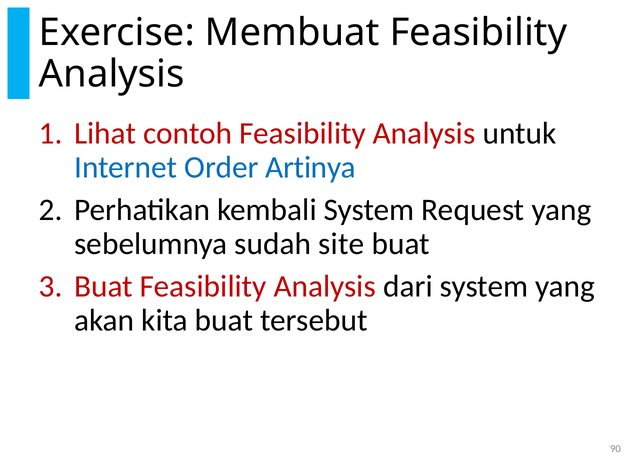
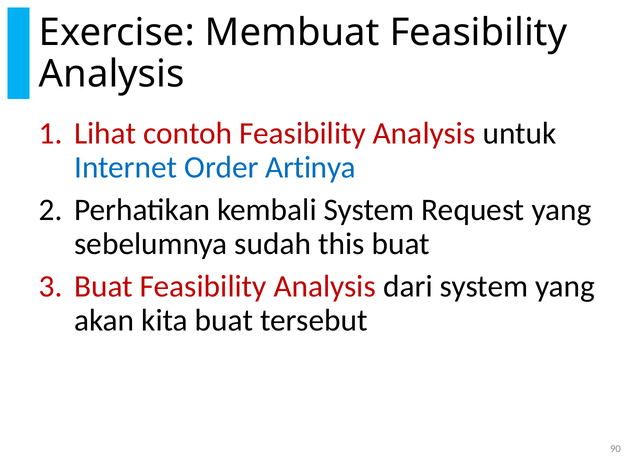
site: site -> this
